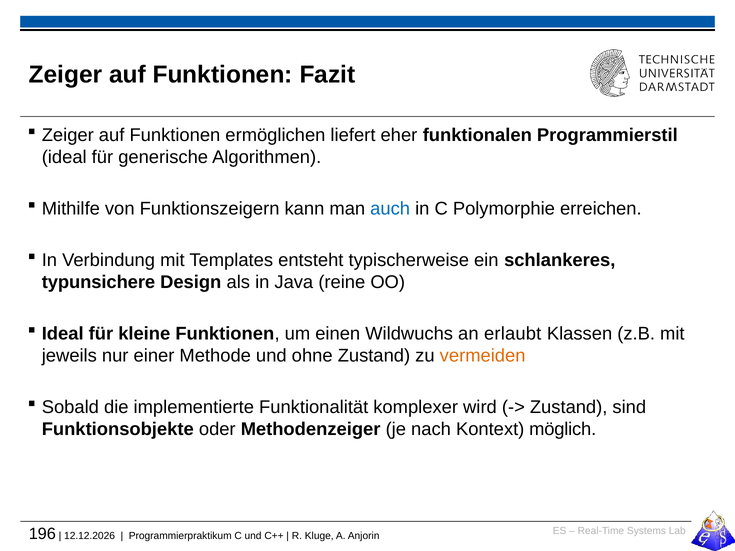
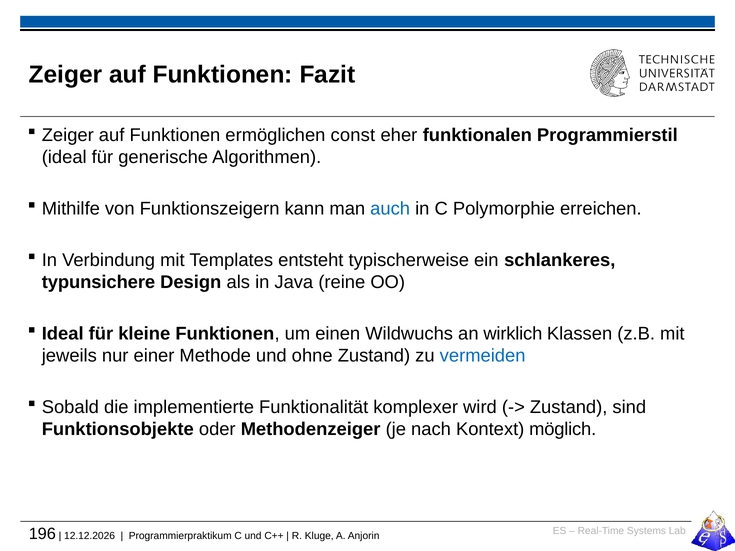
liefert: liefert -> const
erlaubt: erlaubt -> wirklich
vermeiden colour: orange -> blue
